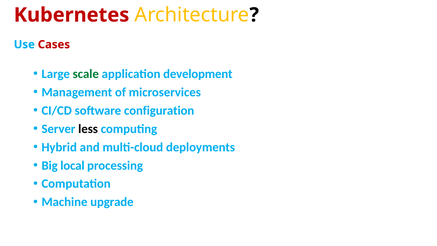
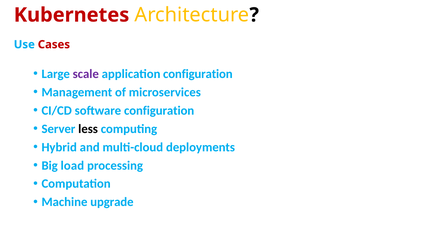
scale colour: green -> purple
application development: development -> configuration
local: local -> load
